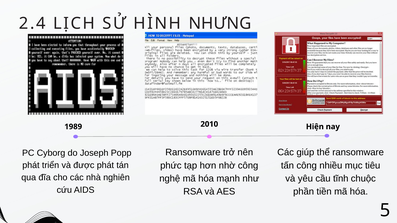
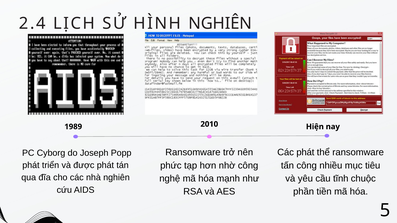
HÌNH NHƯNG: NHƯNG -> NGHIÊN
Các giúp: giúp -> phát
